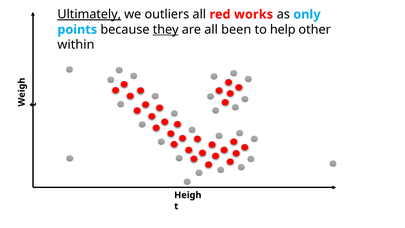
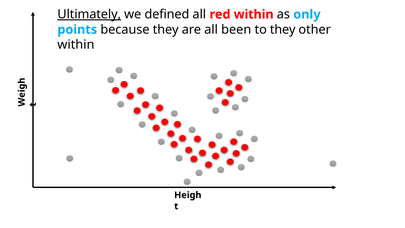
outliers: outliers -> defined
red works: works -> within
they at (166, 30) underline: present -> none
to help: help -> they
